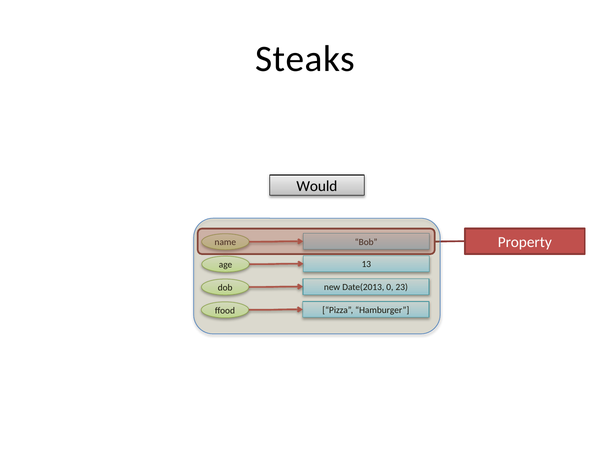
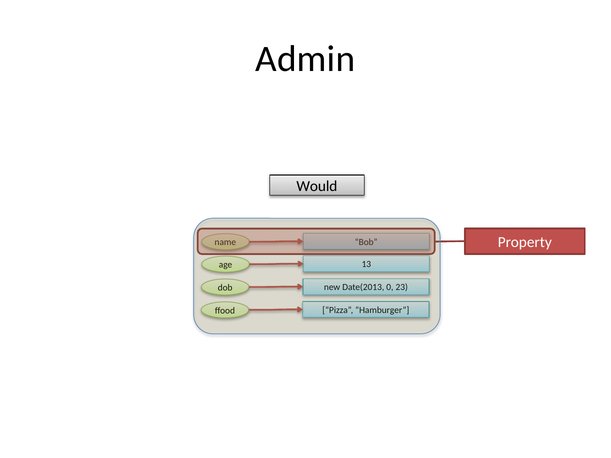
Steaks: Steaks -> Admin
